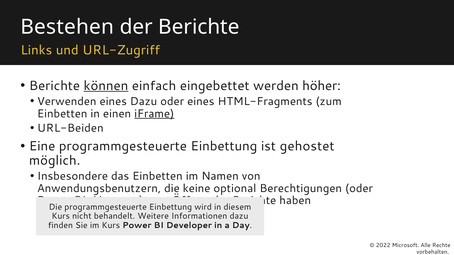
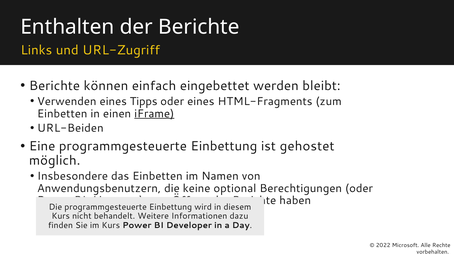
Bestehen: Bestehen -> Enthalten
können underline: present -> none
höher: höher -> bleibt
eines Dazu: Dazu -> Tipps
